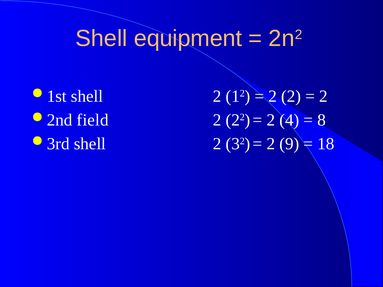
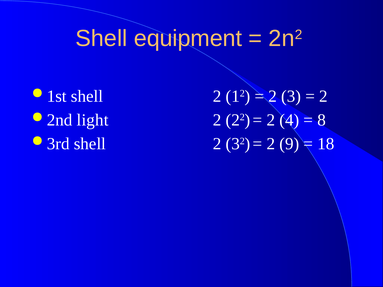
2 2: 2 -> 3
field: field -> light
